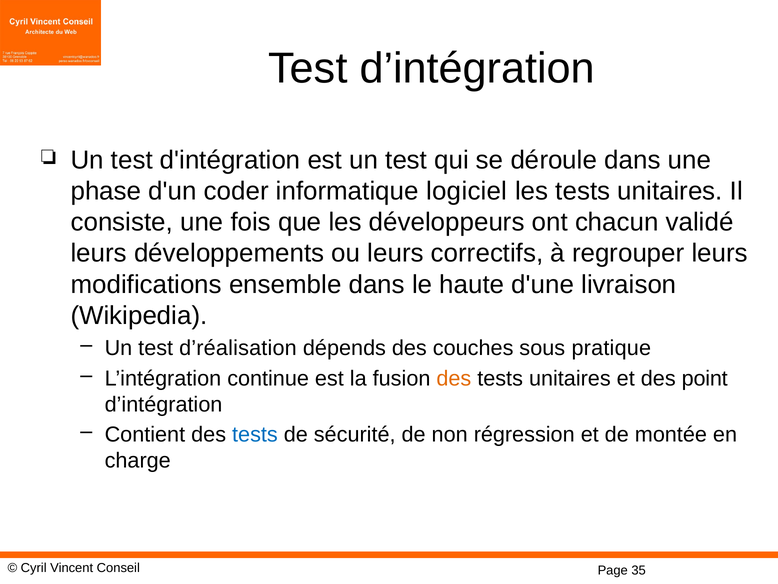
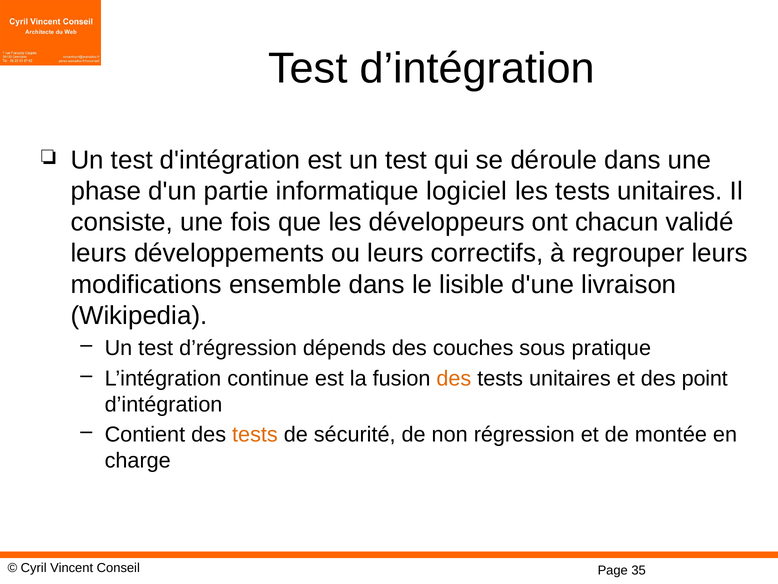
coder: coder -> partie
haute: haute -> lisible
d’réalisation: d’réalisation -> d’régression
tests at (255, 434) colour: blue -> orange
